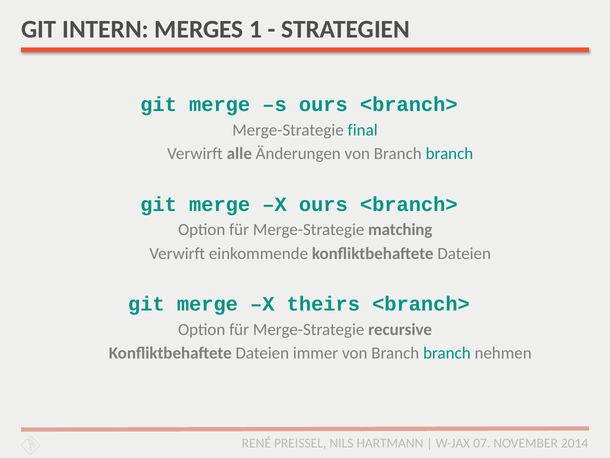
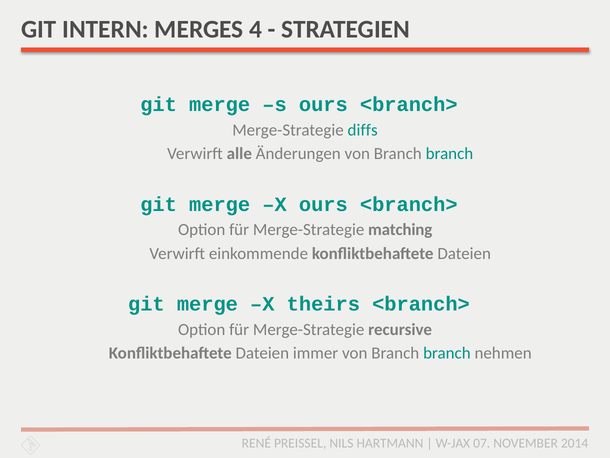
1: 1 -> 4
final: final -> diffs
